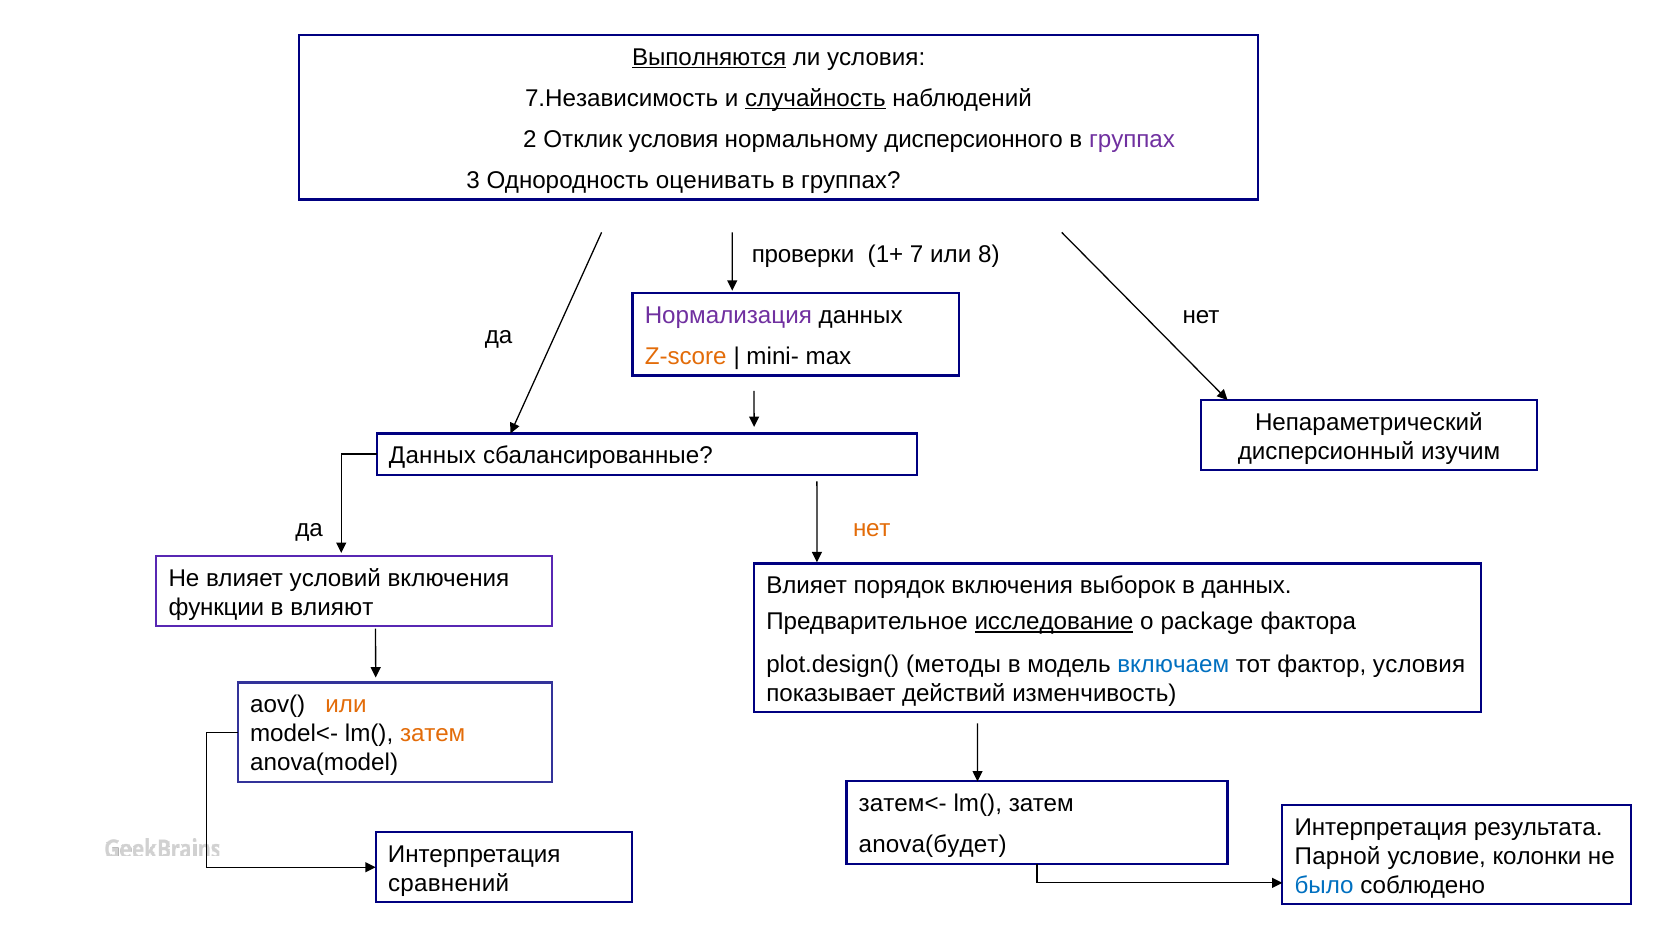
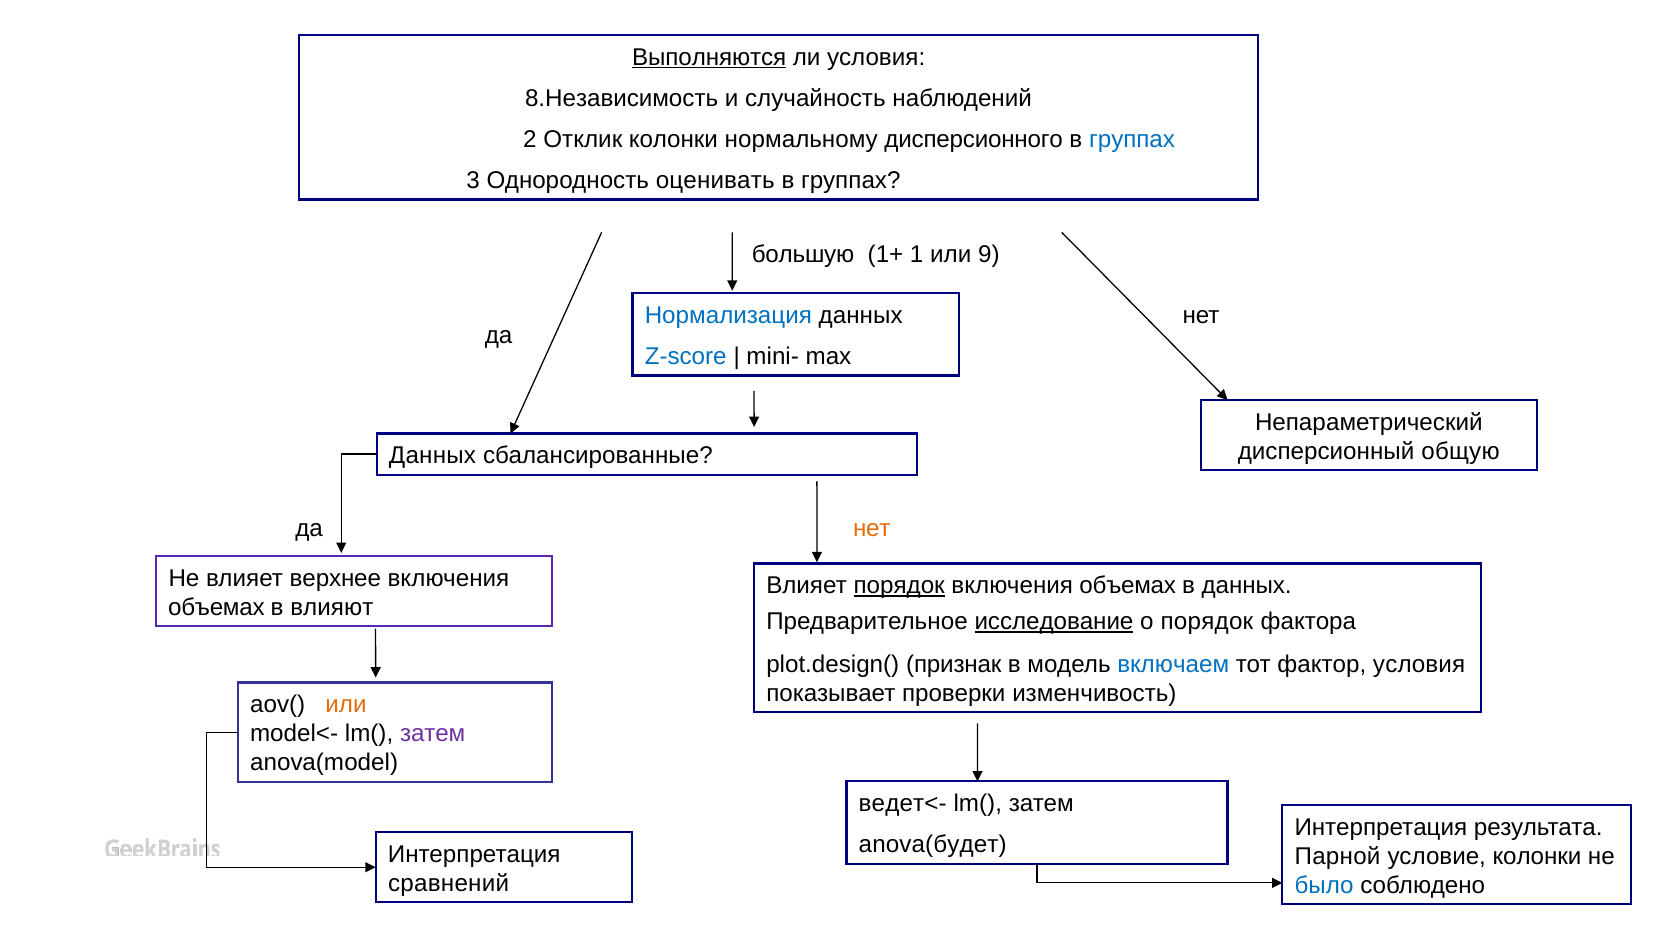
7.Независимость: 7.Независимость -> 8.Независимость
случайность underline: present -> none
Отклик условия: условия -> колонки
группах at (1132, 139) colour: purple -> blue
проверки: проверки -> большую
7: 7 -> 1
8: 8 -> 9
Нормализация colour: purple -> blue
Z-score colour: orange -> blue
изучим: изучим -> общую
условий: условий -> верхнее
порядок at (899, 586) underline: none -> present
выборок at (1128, 586): выборок -> объемах
функции at (216, 607): функции -> объемах
о package: package -> порядок
методы: методы -> признак
действий: действий -> проверки
затем at (433, 734) colour: orange -> purple
затем<-: затем<- -> ведет<-
